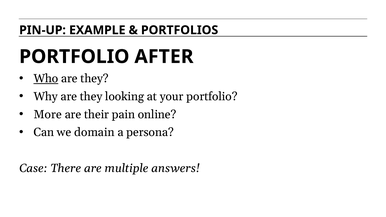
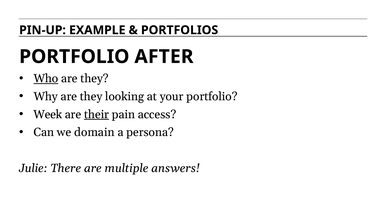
More: More -> Week
their underline: none -> present
online: online -> access
Case: Case -> Julie
